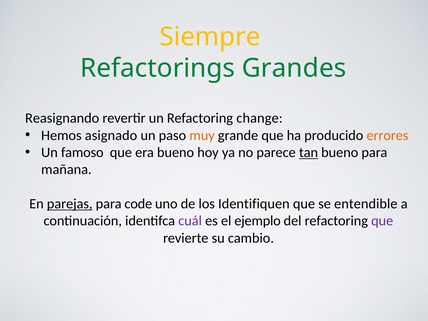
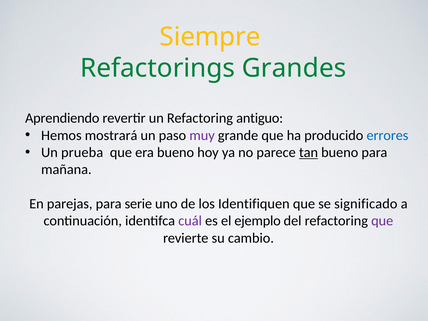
Reasignando: Reasignando -> Aprendiendo
change: change -> antiguo
asignado: asignado -> mostrará
muy colour: orange -> purple
errores colour: orange -> blue
famoso: famoso -> prueba
parejas underline: present -> none
code: code -> serie
entendible: entendible -> significado
